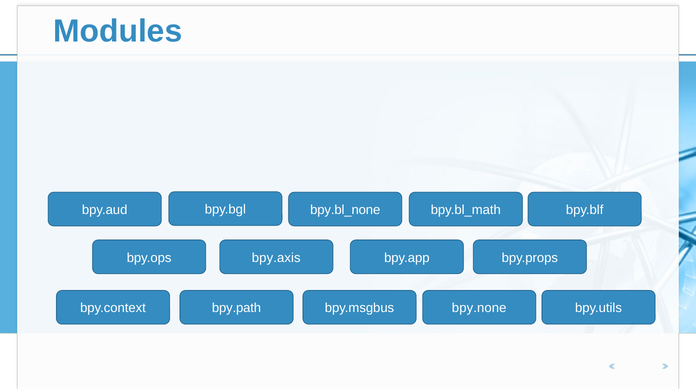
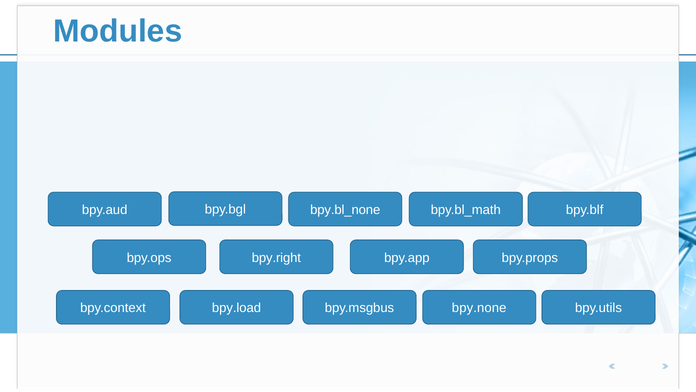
bpy.axis: bpy.axis -> bpy.right
bpy.path: bpy.path -> bpy.load
